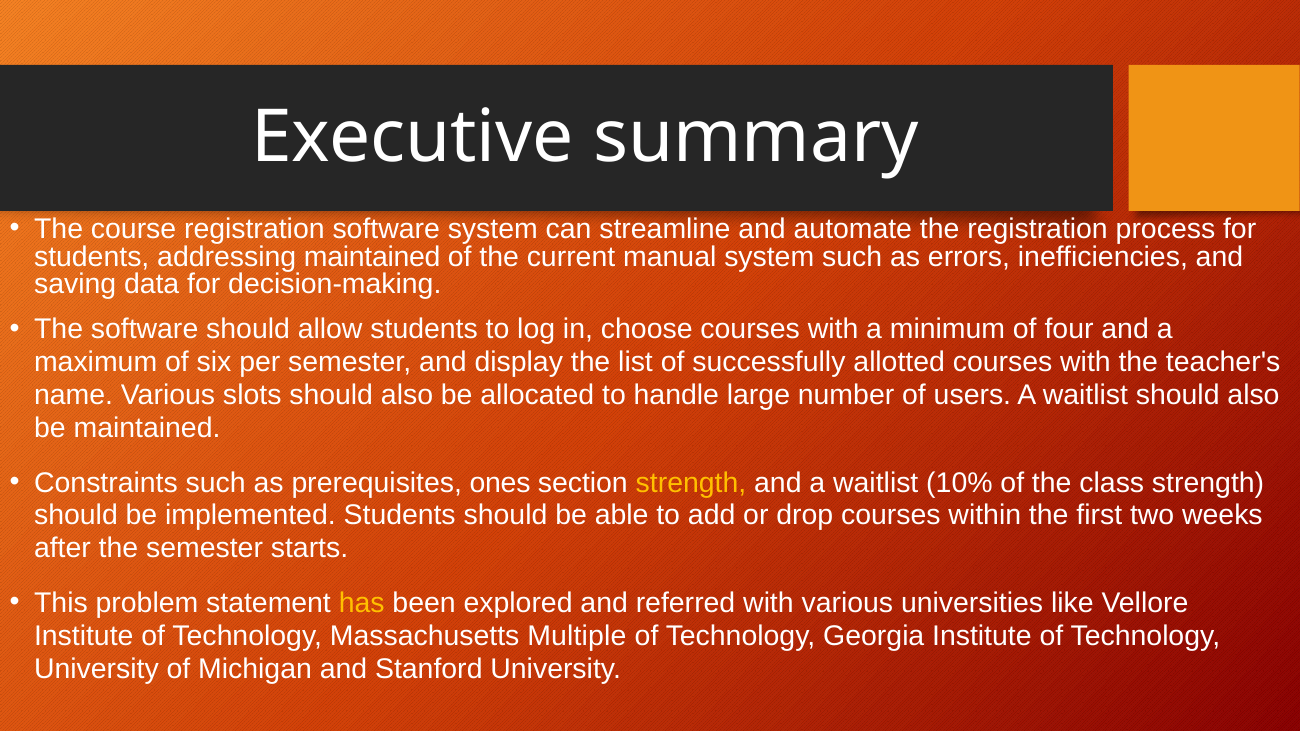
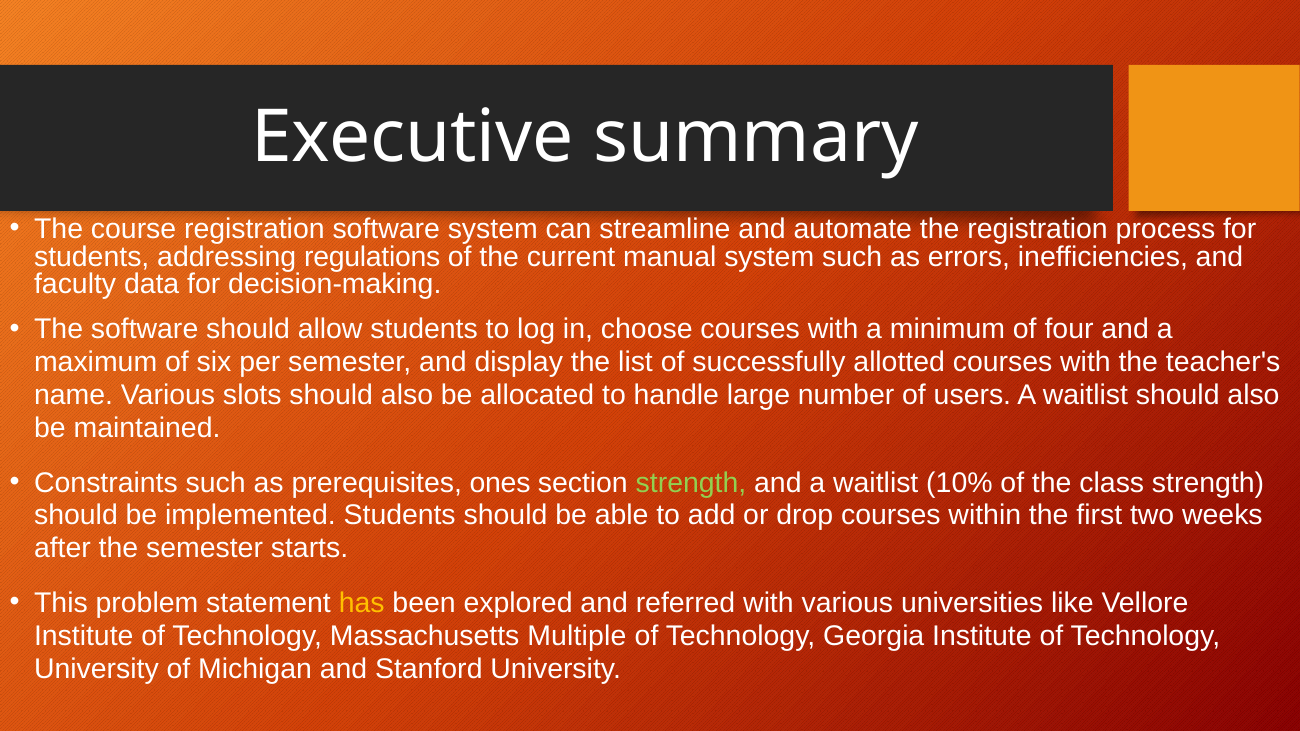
addressing maintained: maintained -> regulations
saving: saving -> faculty
strength at (691, 483) colour: yellow -> light green
